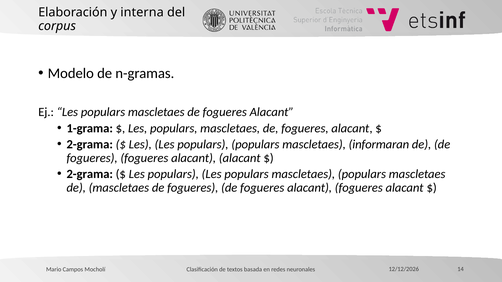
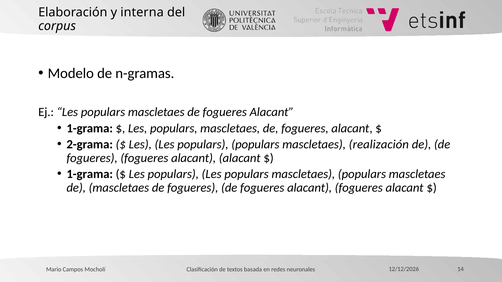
informaran: informaran -> realización
2-grama at (90, 174): 2-grama -> 1-grama
